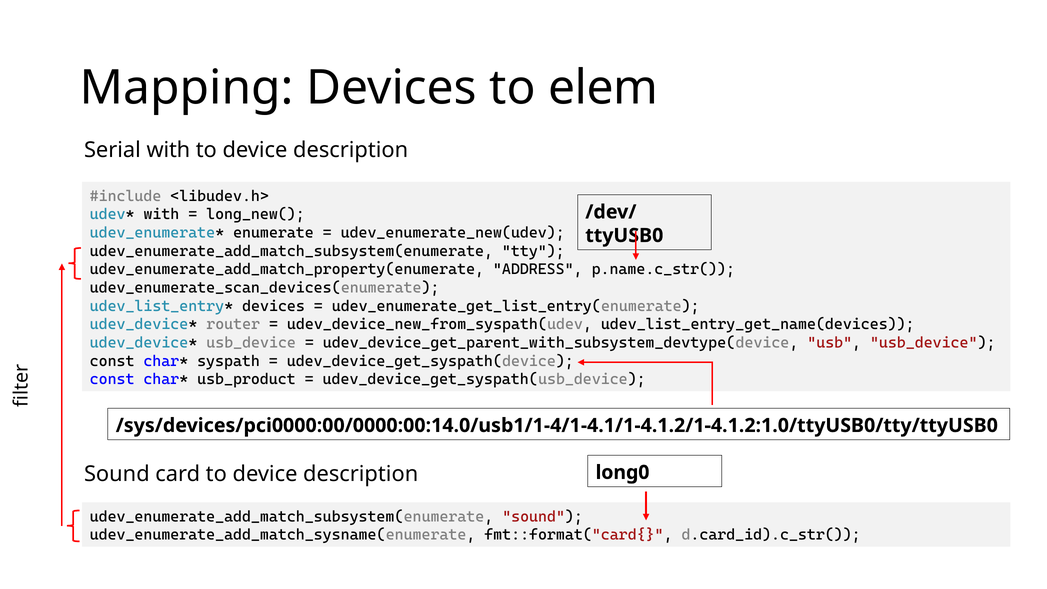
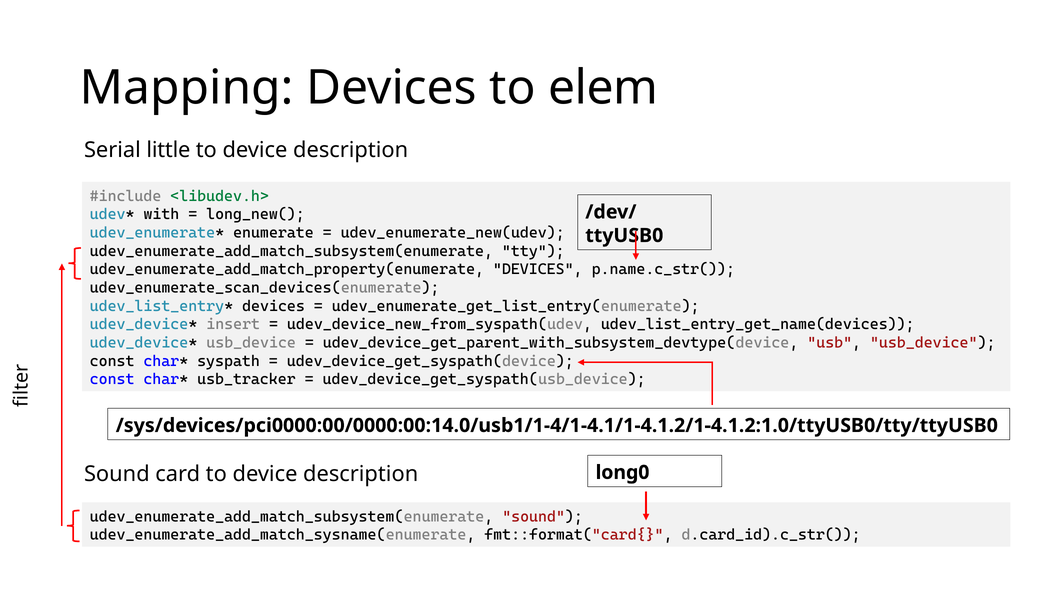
Serial with: with -> little
<libudev.h> colour: black -> green
udev_enumerate_add_match_property(enumerate ADDRESS: ADDRESS -> DEVICES
router: router -> insert
usb_product: usb_product -> usb_tracker
